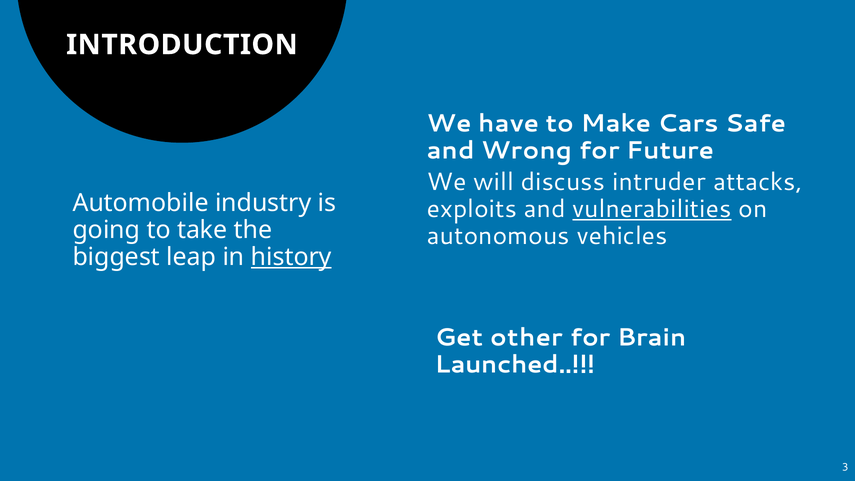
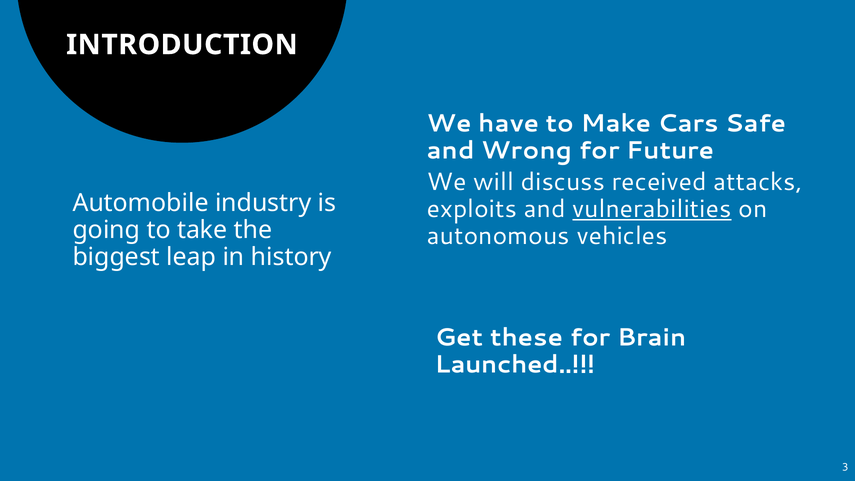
intruder: intruder -> received
history underline: present -> none
other: other -> these
